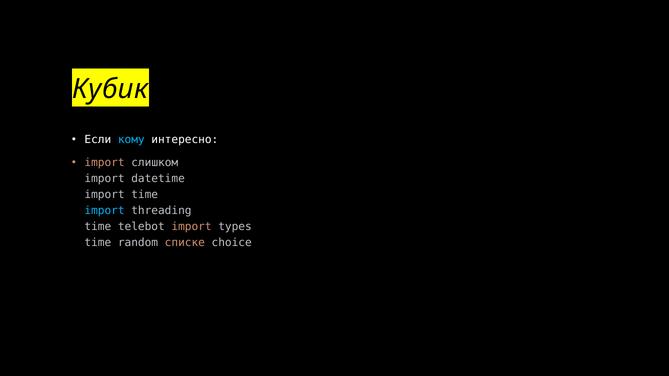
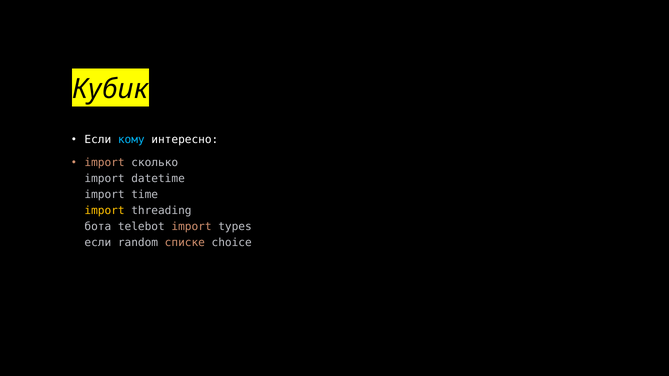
слишком: слишком -> сколько
import at (105, 211) colour: light blue -> yellow
time at (98, 227): time -> бота
time at (98, 243): time -> если
